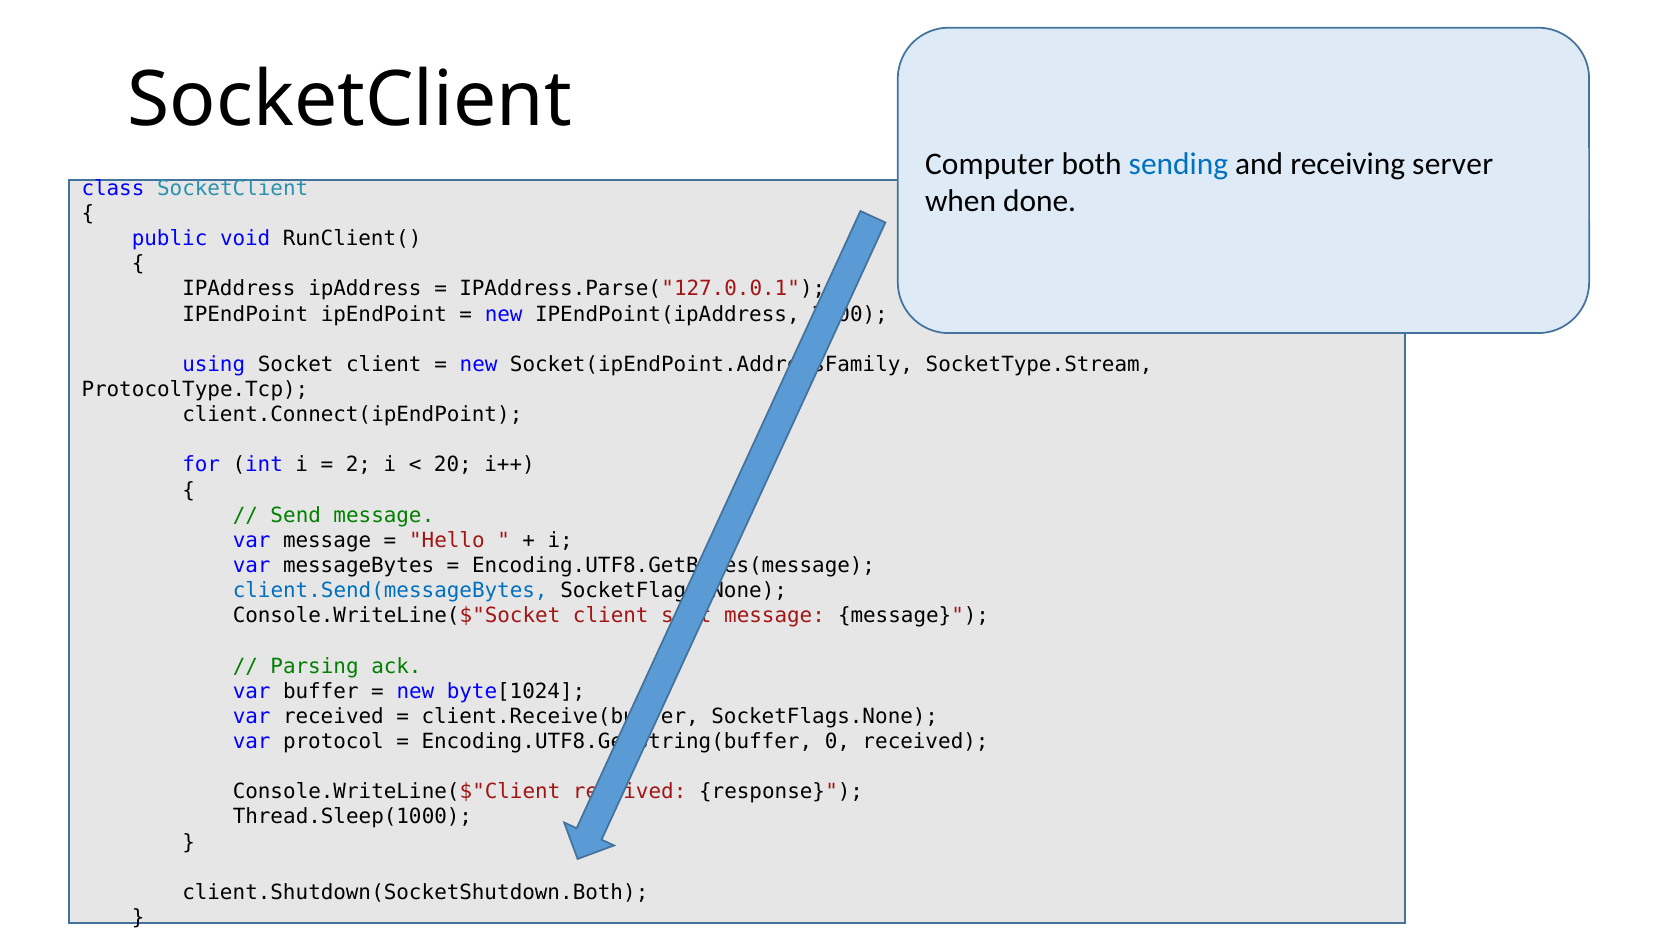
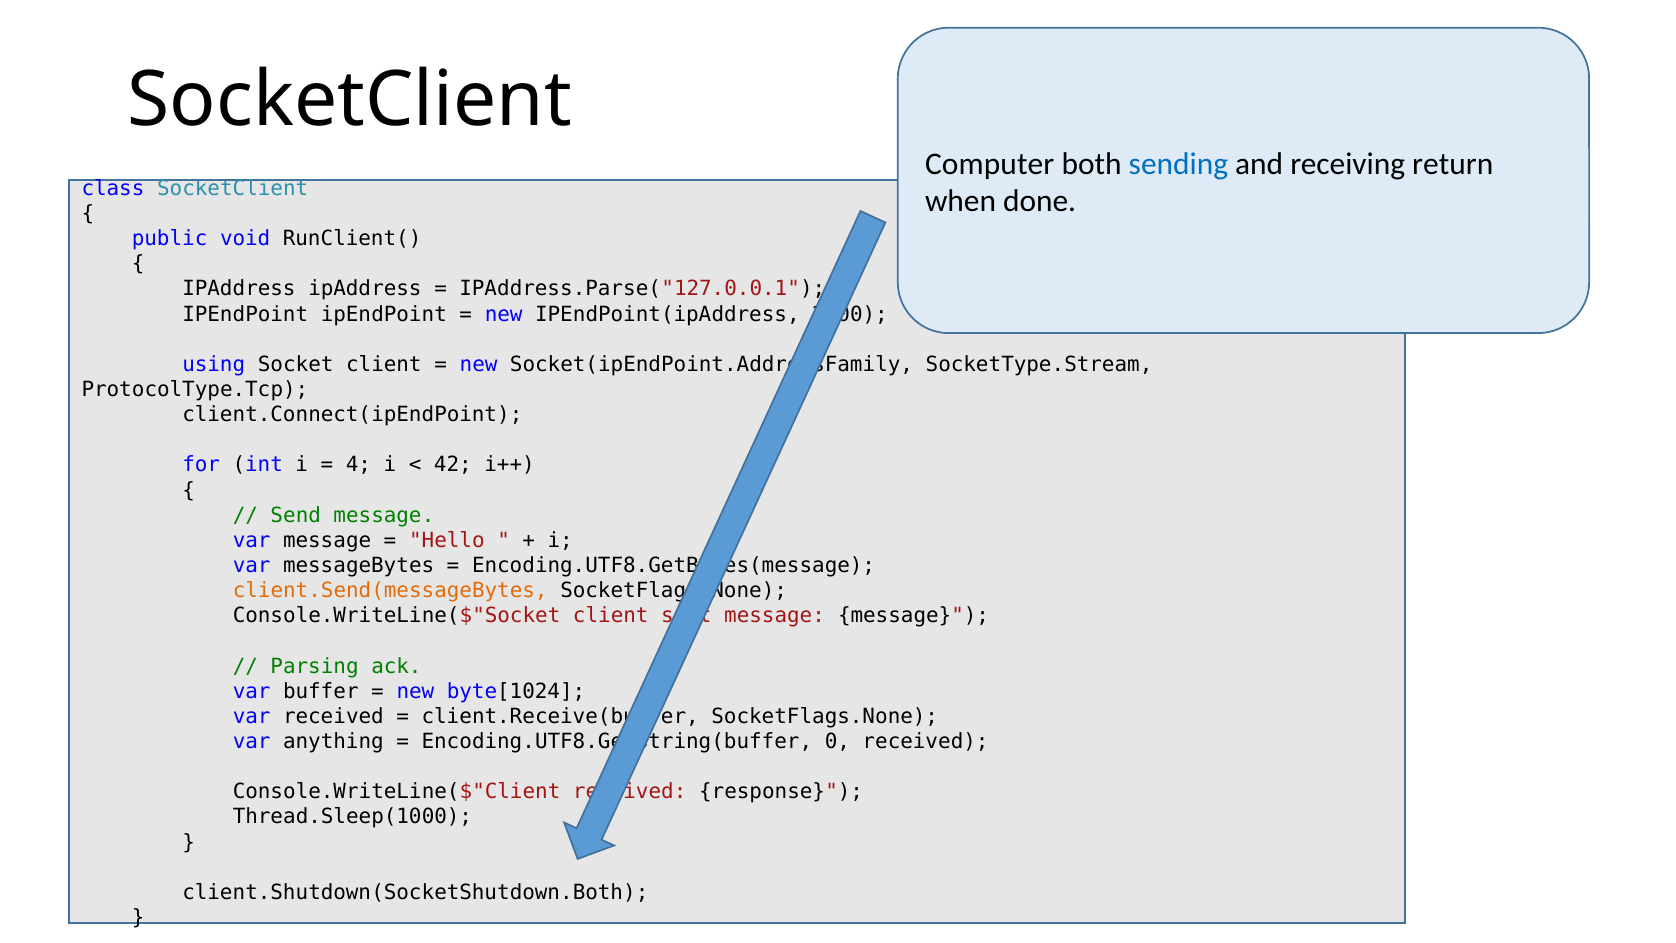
server: server -> return
2: 2 -> 4
20: 20 -> 42
client.Send(messageBytes colour: blue -> orange
protocol: protocol -> anything
